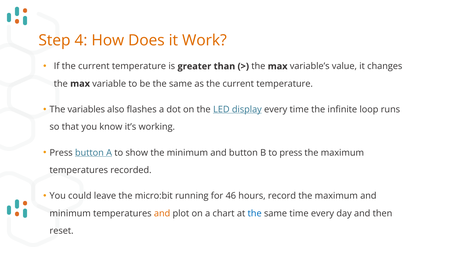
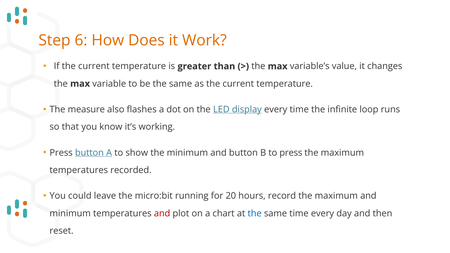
4: 4 -> 6
variables: variables -> measure
46: 46 -> 20
and at (162, 214) colour: orange -> red
